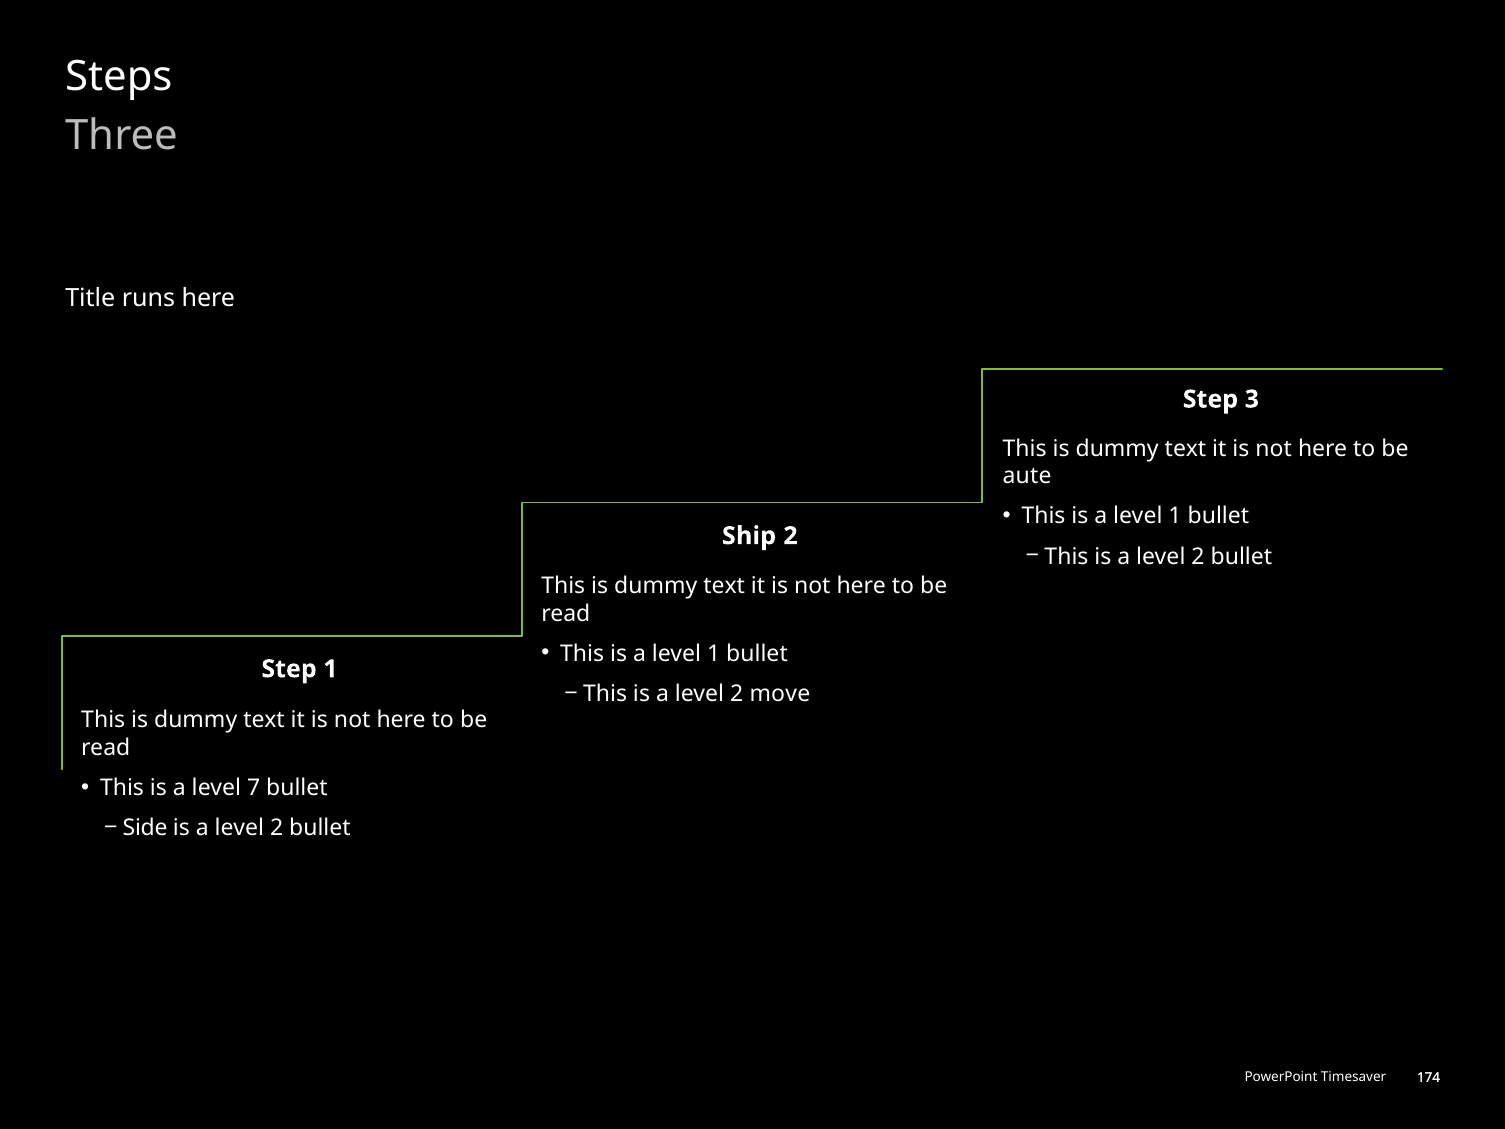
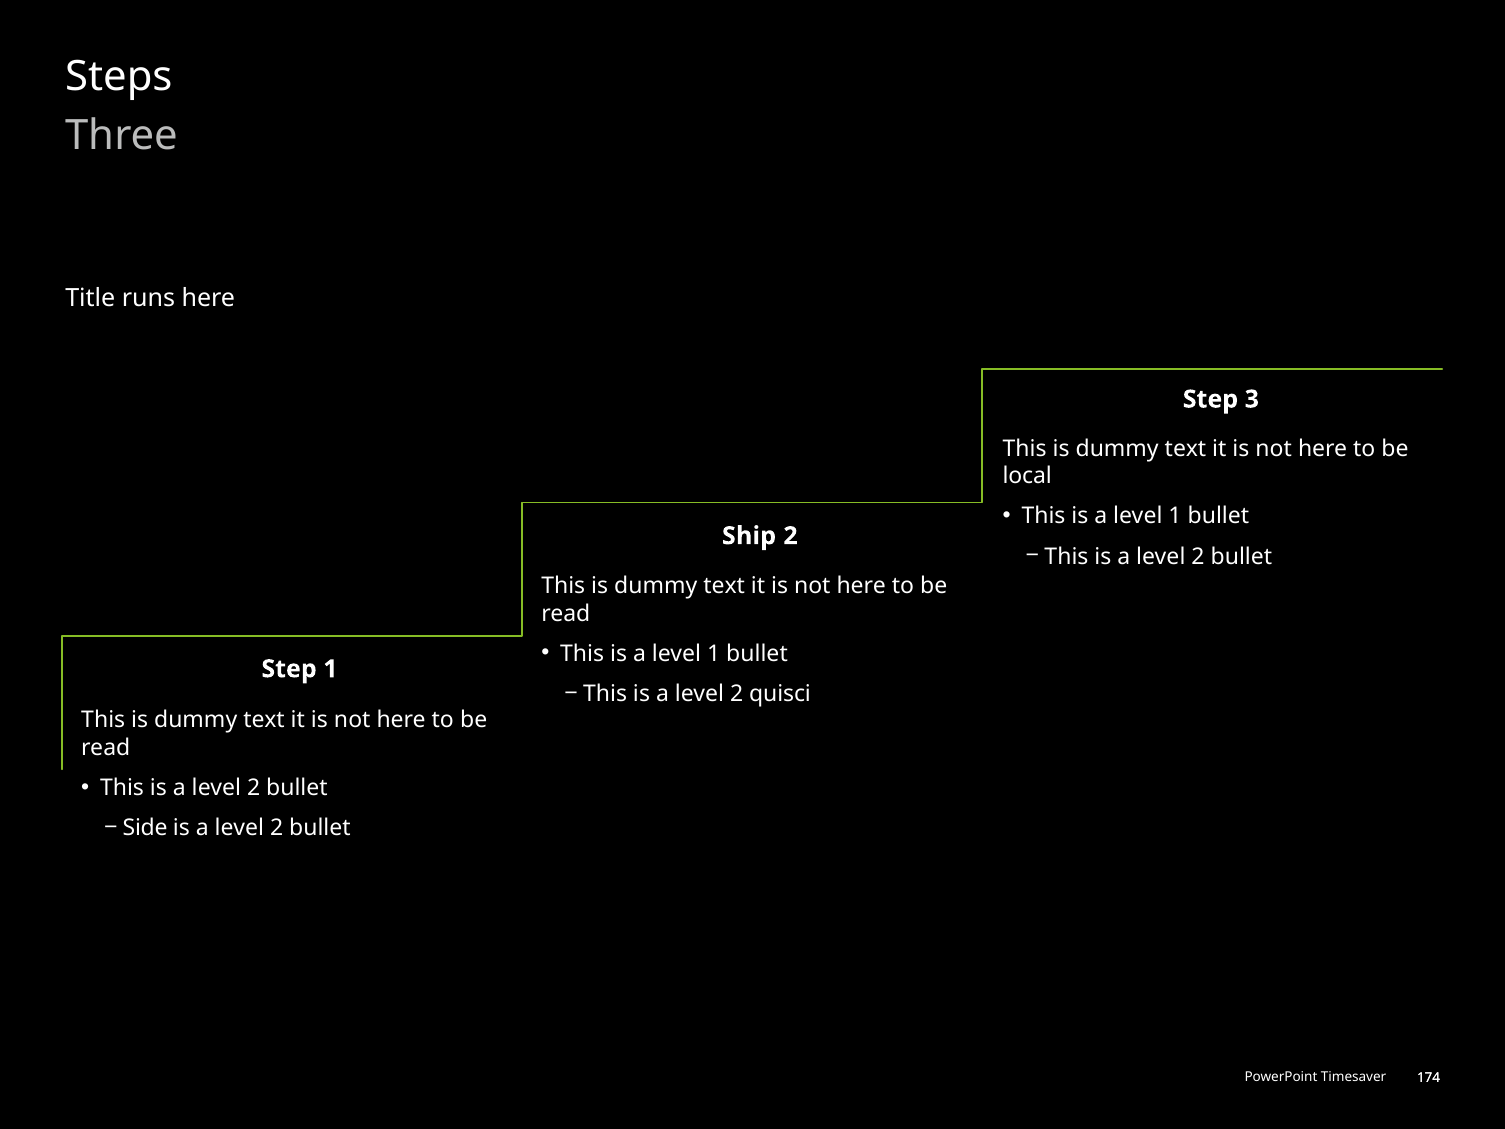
aute: aute -> local
move: move -> quisci
7 at (254, 788): 7 -> 2
